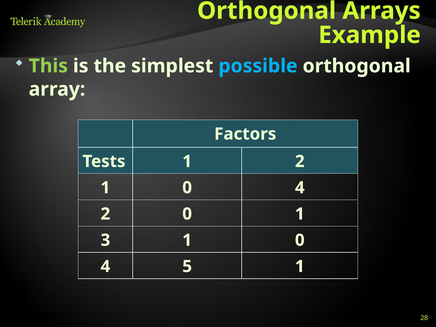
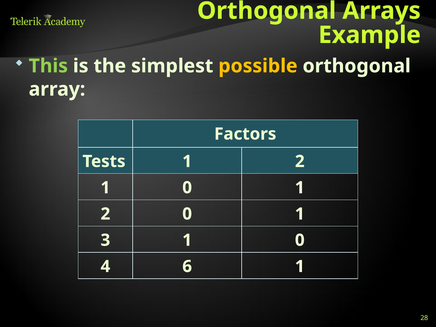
possible colour: light blue -> yellow
4 at (300, 188): 4 -> 1
5: 5 -> 6
